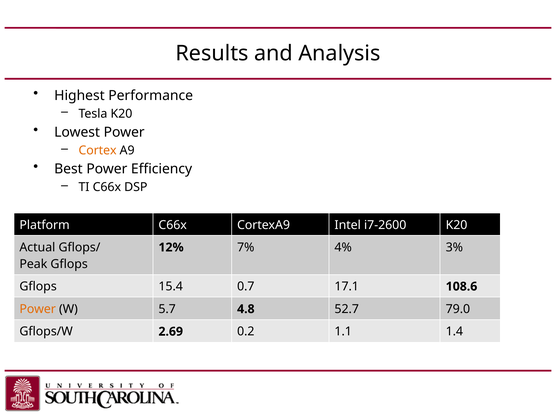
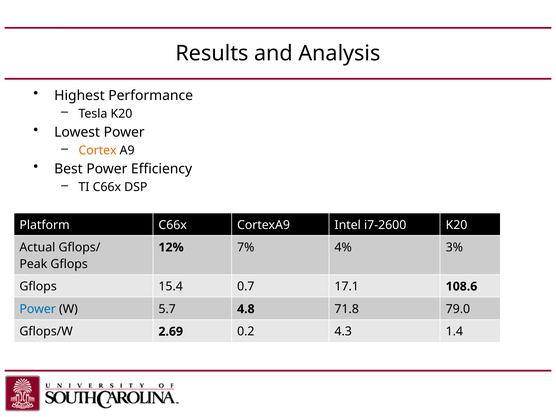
Power at (38, 309) colour: orange -> blue
52.7: 52.7 -> 71.8
1.1: 1.1 -> 4.3
